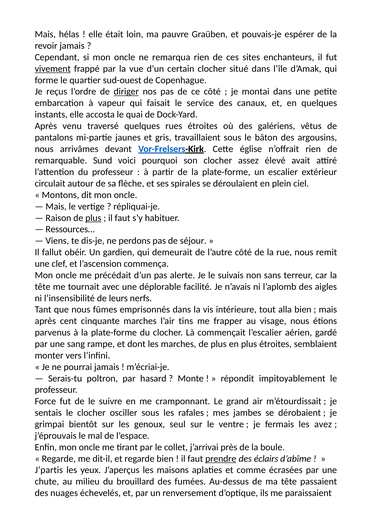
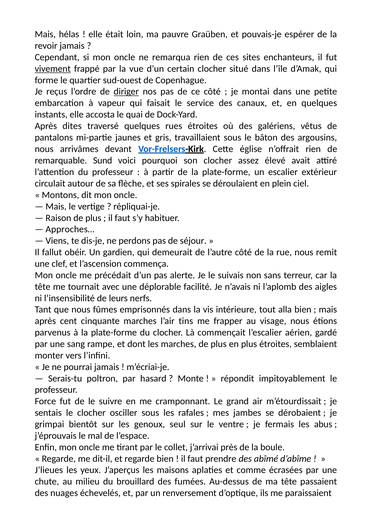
venu: venu -> dites
plus at (93, 218) underline: present -> none
Ressources…: Ressources… -> Approches…
avez: avez -> abus
prendre underline: present -> none
éclairs: éclairs -> abîmé
J’partis: J’partis -> J’lieues
